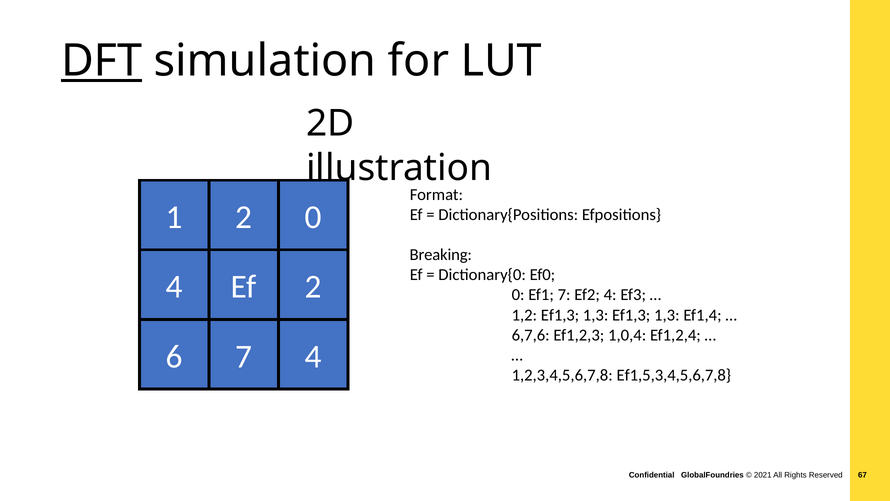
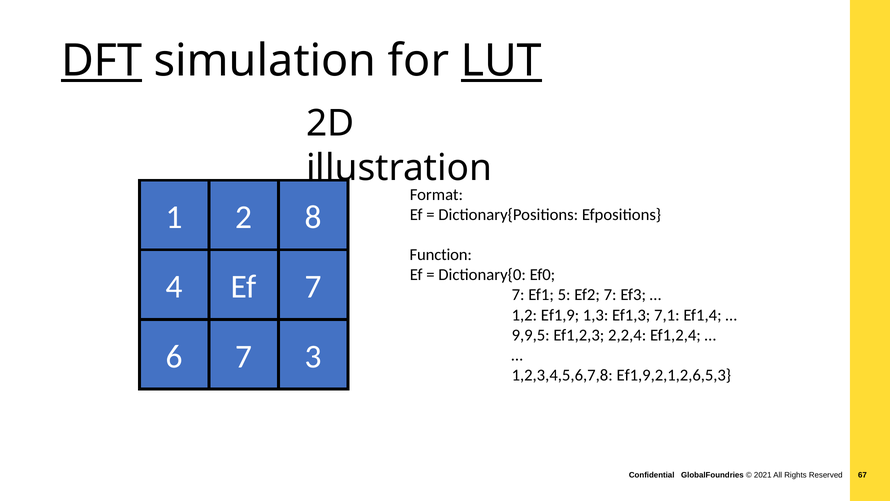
LUT underline: none -> present
2 0: 0 -> 8
Breaking: Breaking -> Function
Ef 2: 2 -> 7
0 at (518, 295): 0 -> 7
Ef1 7: 7 -> 5
Ef2 4: 4 -> 7
1,2 Ef1,3: Ef1,3 -> Ef1,9
1,3 Ef1,3 1,3: 1,3 -> 7,1
6,7,6: 6,7,6 -> 9,9,5
1,0,4: 1,0,4 -> 2,2,4
7 4: 4 -> 3
Ef1,5,3,4,5,6,7,8: Ef1,5,3,4,5,6,7,8 -> Ef1,9,2,1,2,6,5,3
